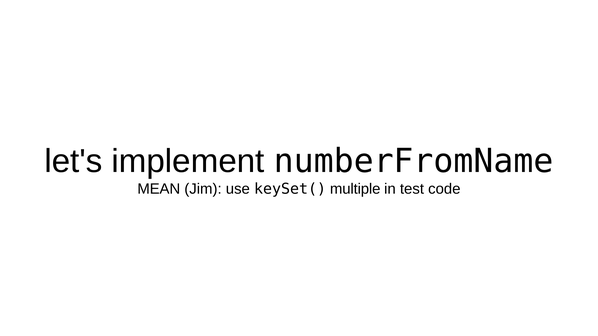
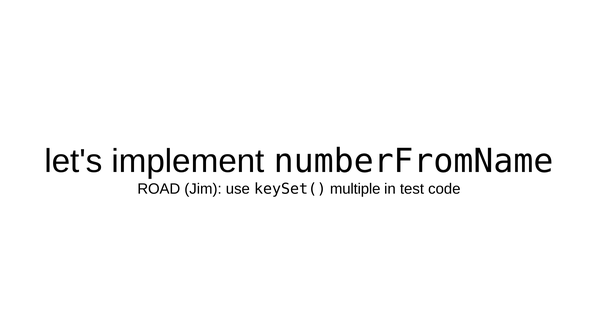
MEAN: MEAN -> ROAD
